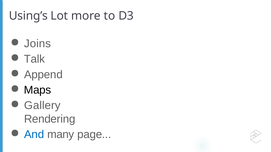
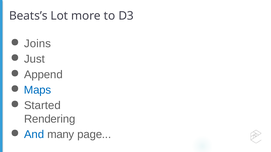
Using’s: Using’s -> Beats’s
Talk: Talk -> Just
Maps colour: black -> blue
Gallery: Gallery -> Started
